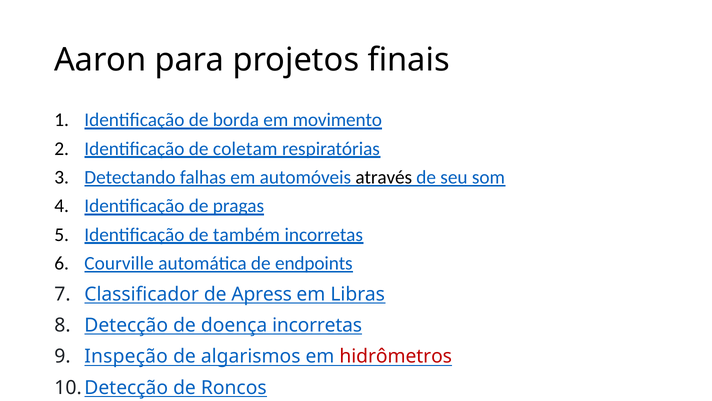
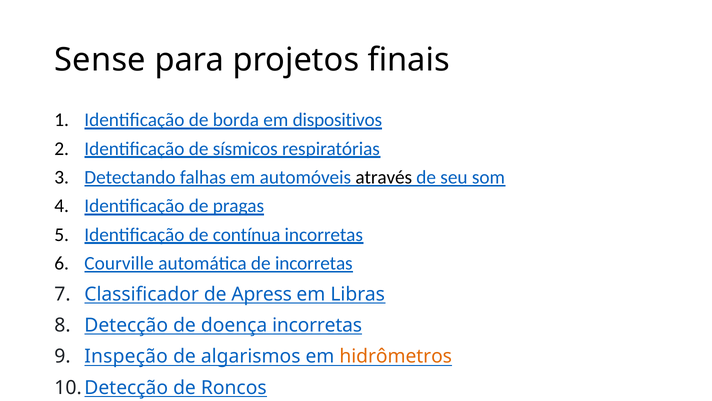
Aaron: Aaron -> Sense
movimento: movimento -> dispositivos
coletam: coletam -> sísmicos
também: também -> contínua
de endpoints: endpoints -> incorretas
hidrômetros colour: red -> orange
